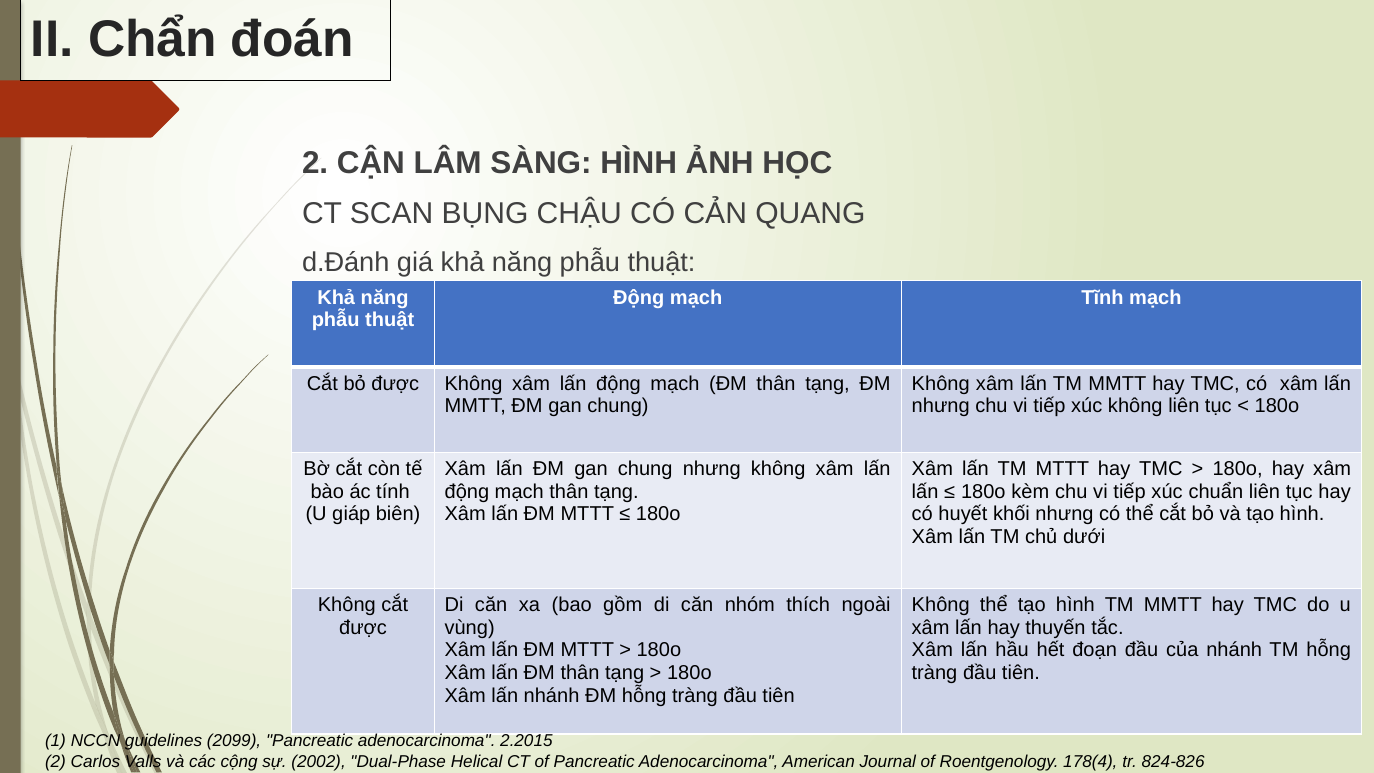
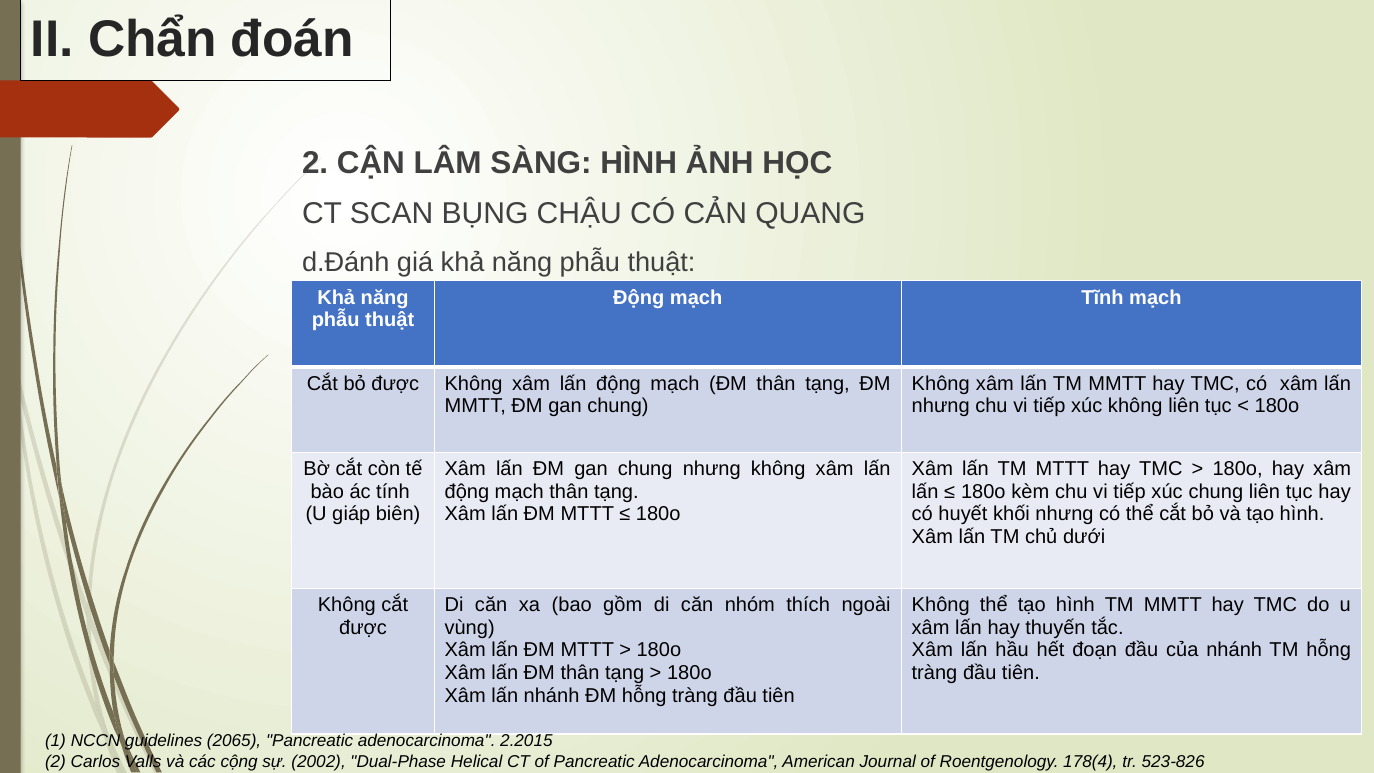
xúc chuẩn: chuẩn -> chung
2099: 2099 -> 2065
824-826: 824-826 -> 523-826
